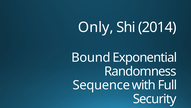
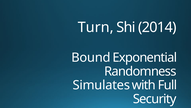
Only: Only -> Turn
Sequence: Sequence -> Simulates
